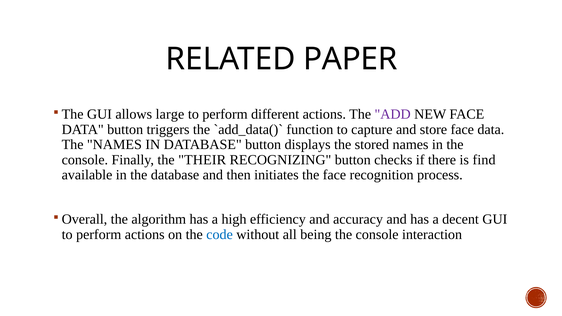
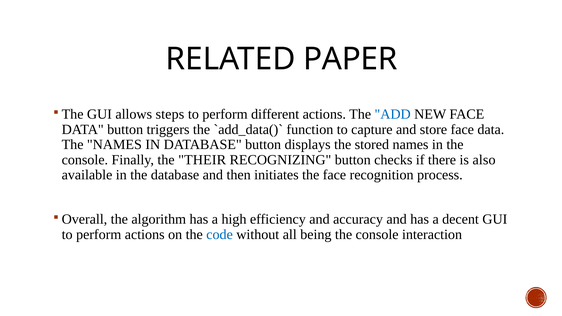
large: large -> steps
ADD colour: purple -> blue
find: find -> also
